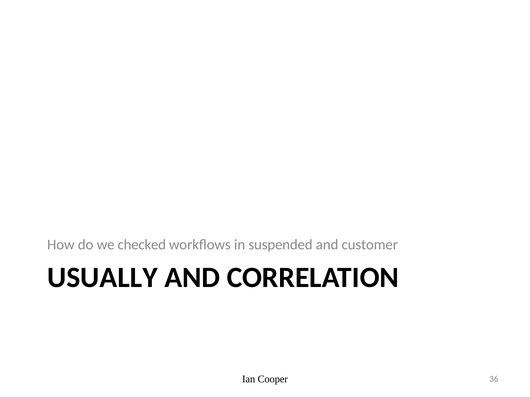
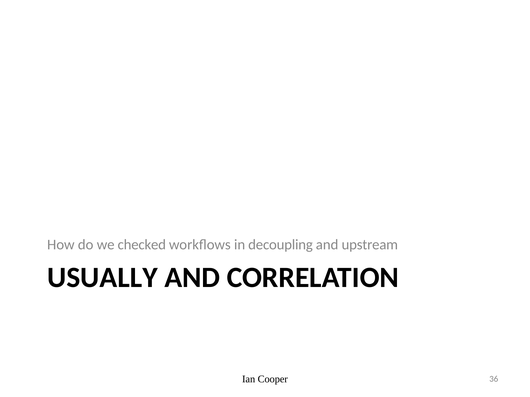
suspended: suspended -> decoupling
customer: customer -> upstream
